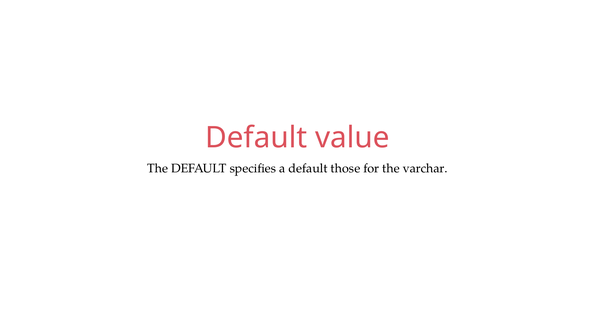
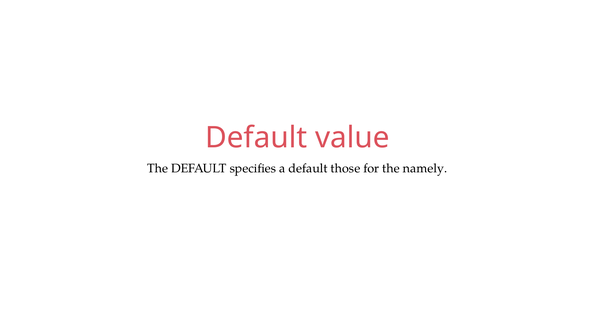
varchar: varchar -> namely
